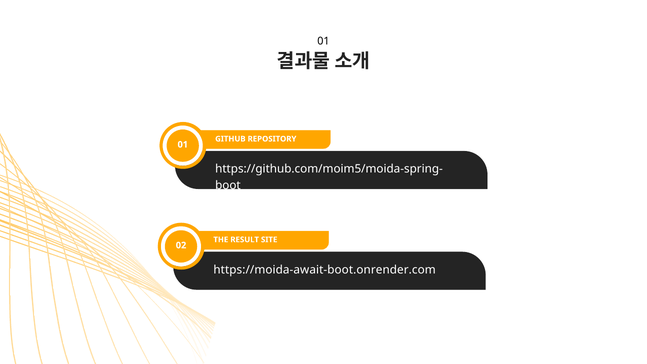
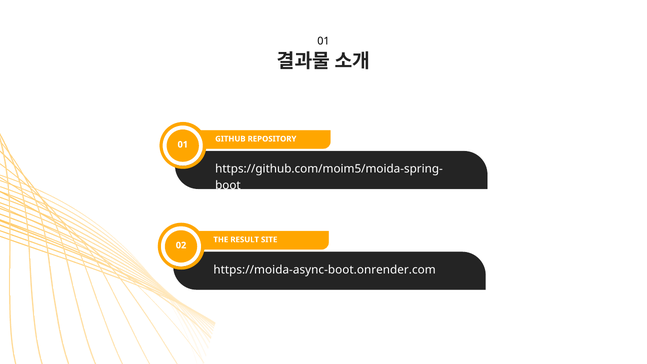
https://moida-await-boot.onrender.com: https://moida-await-boot.onrender.com -> https://moida-async-boot.onrender.com
